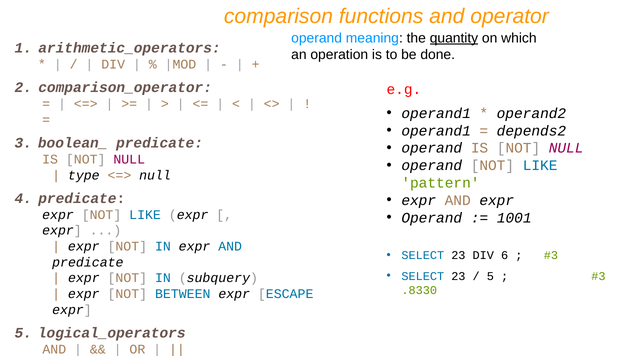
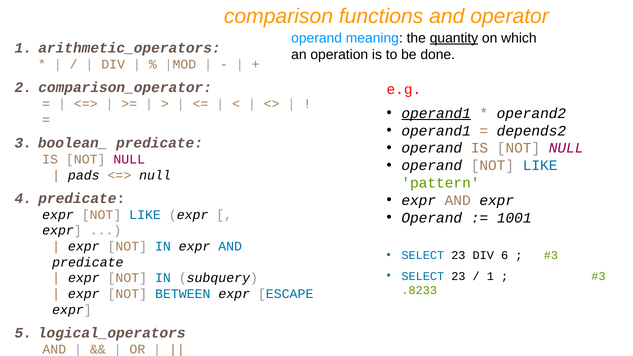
operand1 at (436, 113) underline: none -> present
type: type -> pads
5 at (490, 276): 5 -> 1
.8330: .8330 -> .8233
